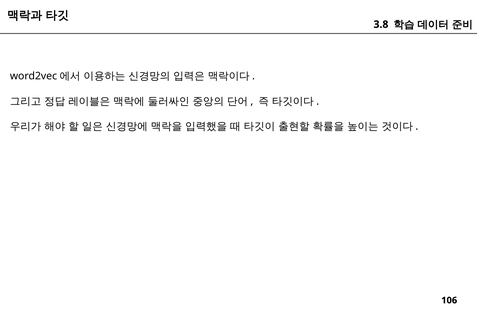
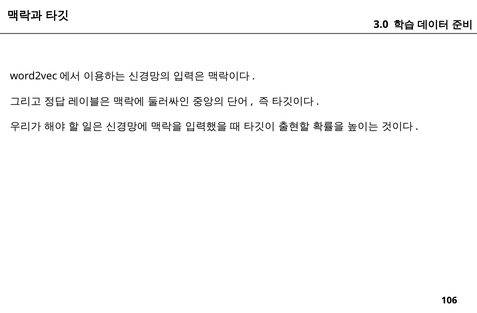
3.8: 3.8 -> 3.0
